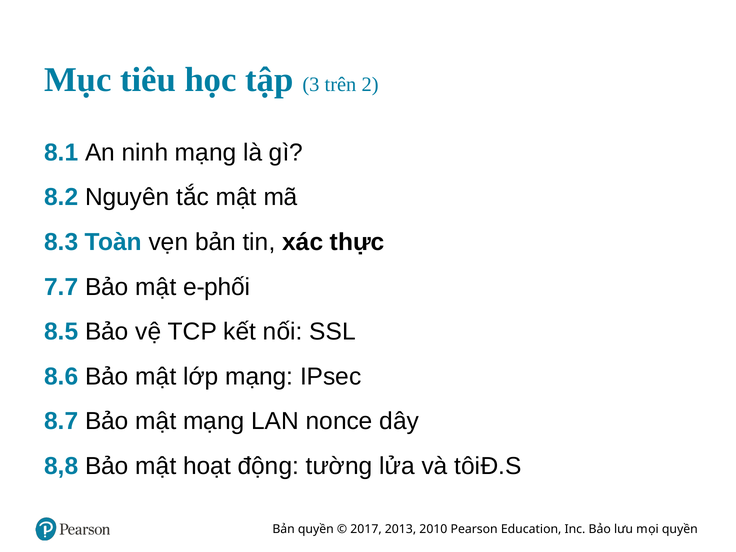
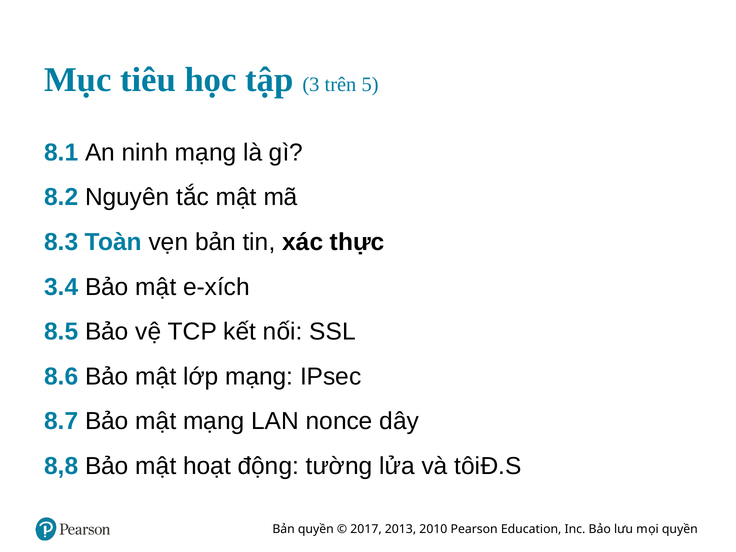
2: 2 -> 5
7.7: 7.7 -> 3.4
e-phối: e-phối -> e-xích
